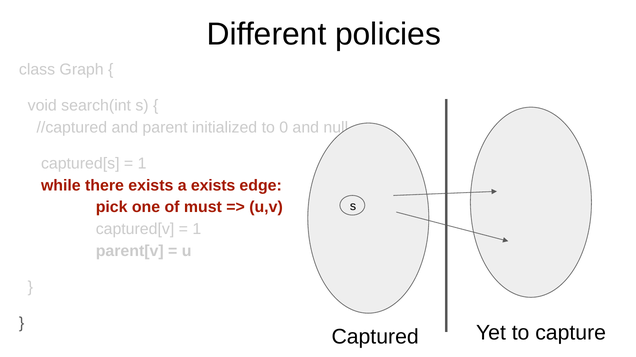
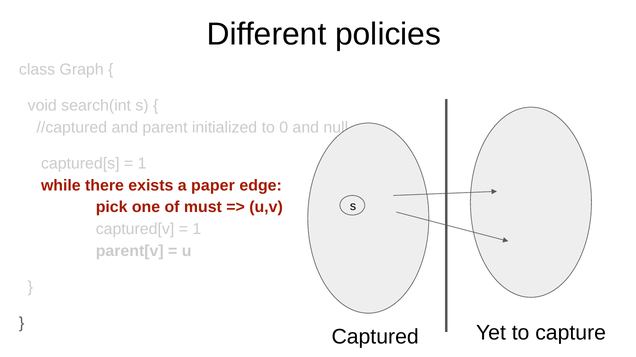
a exists: exists -> paper
